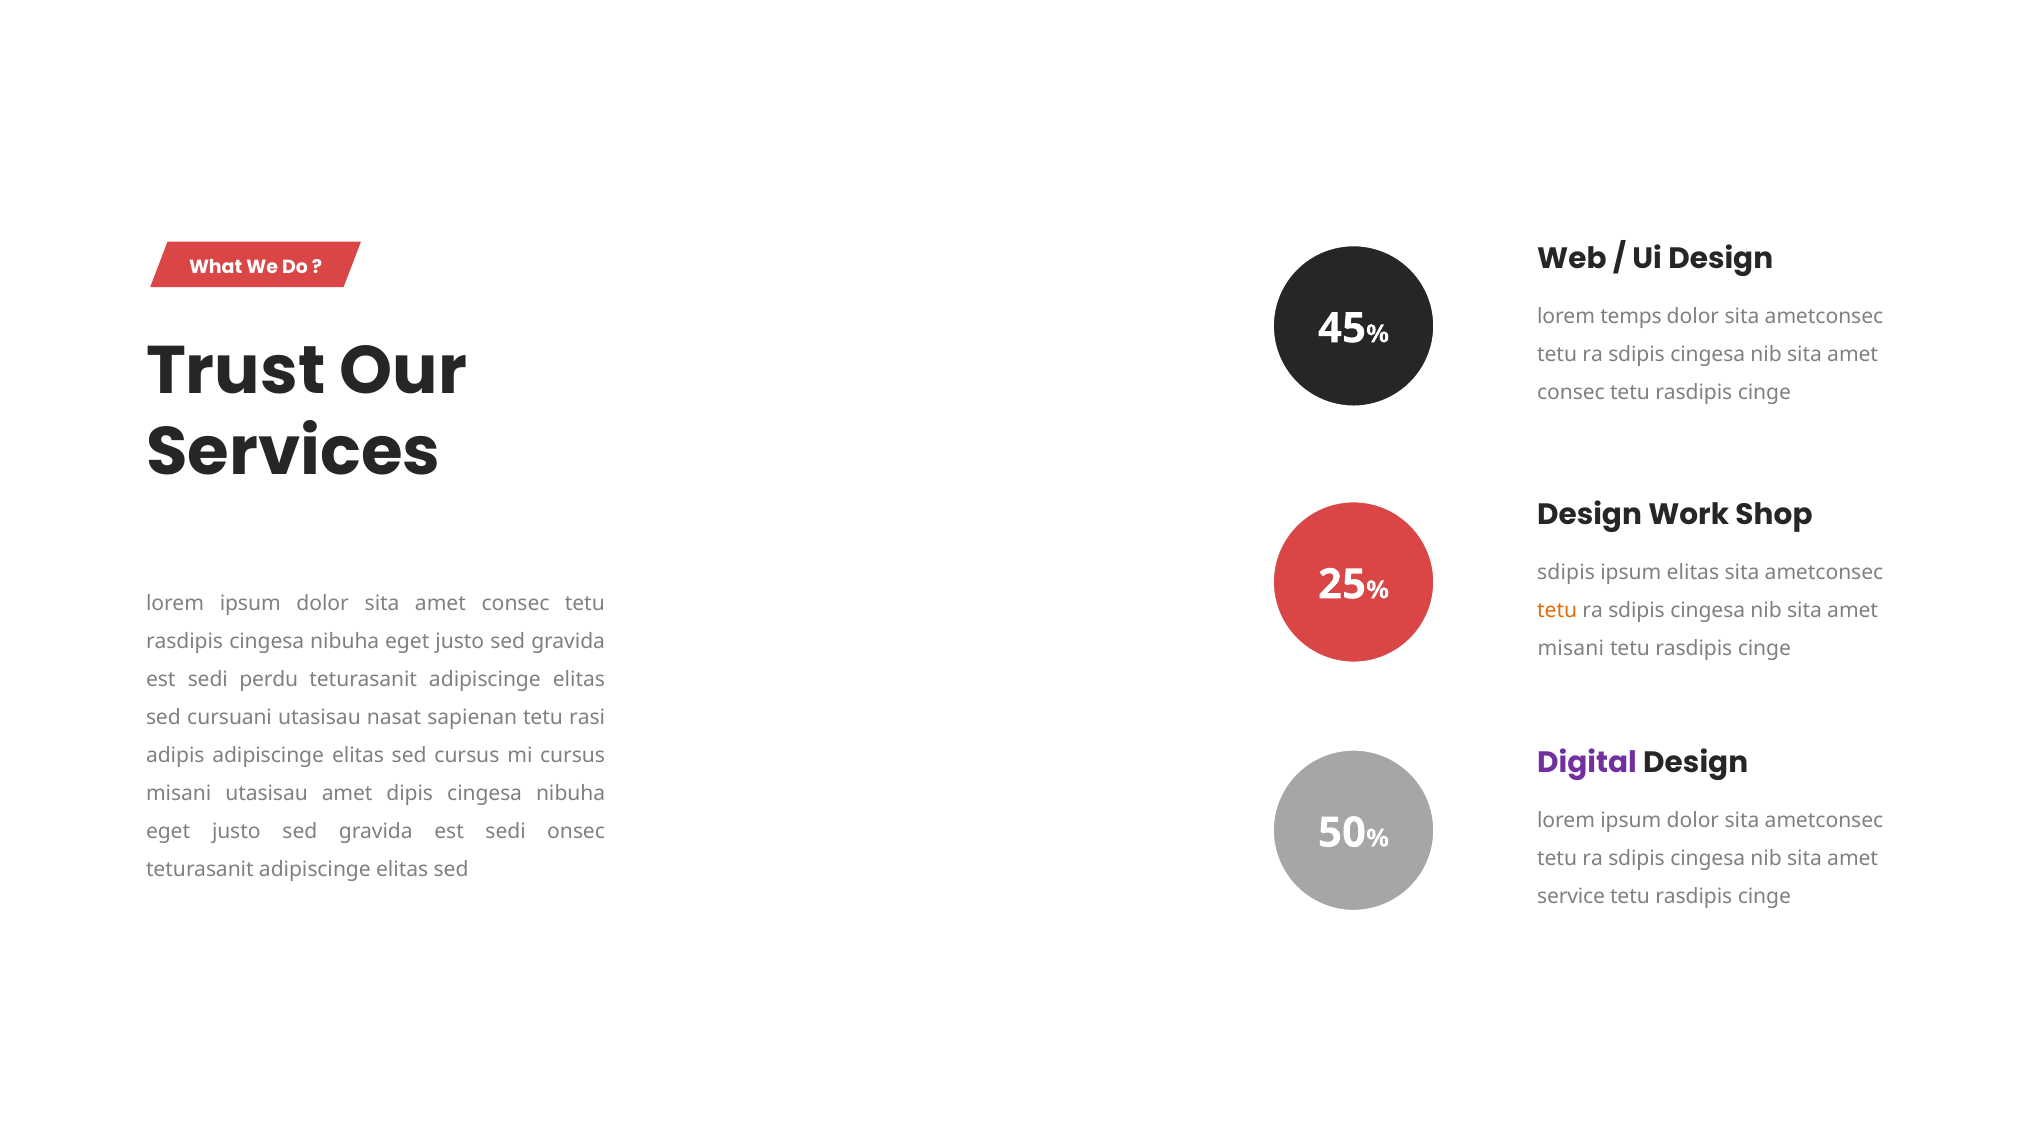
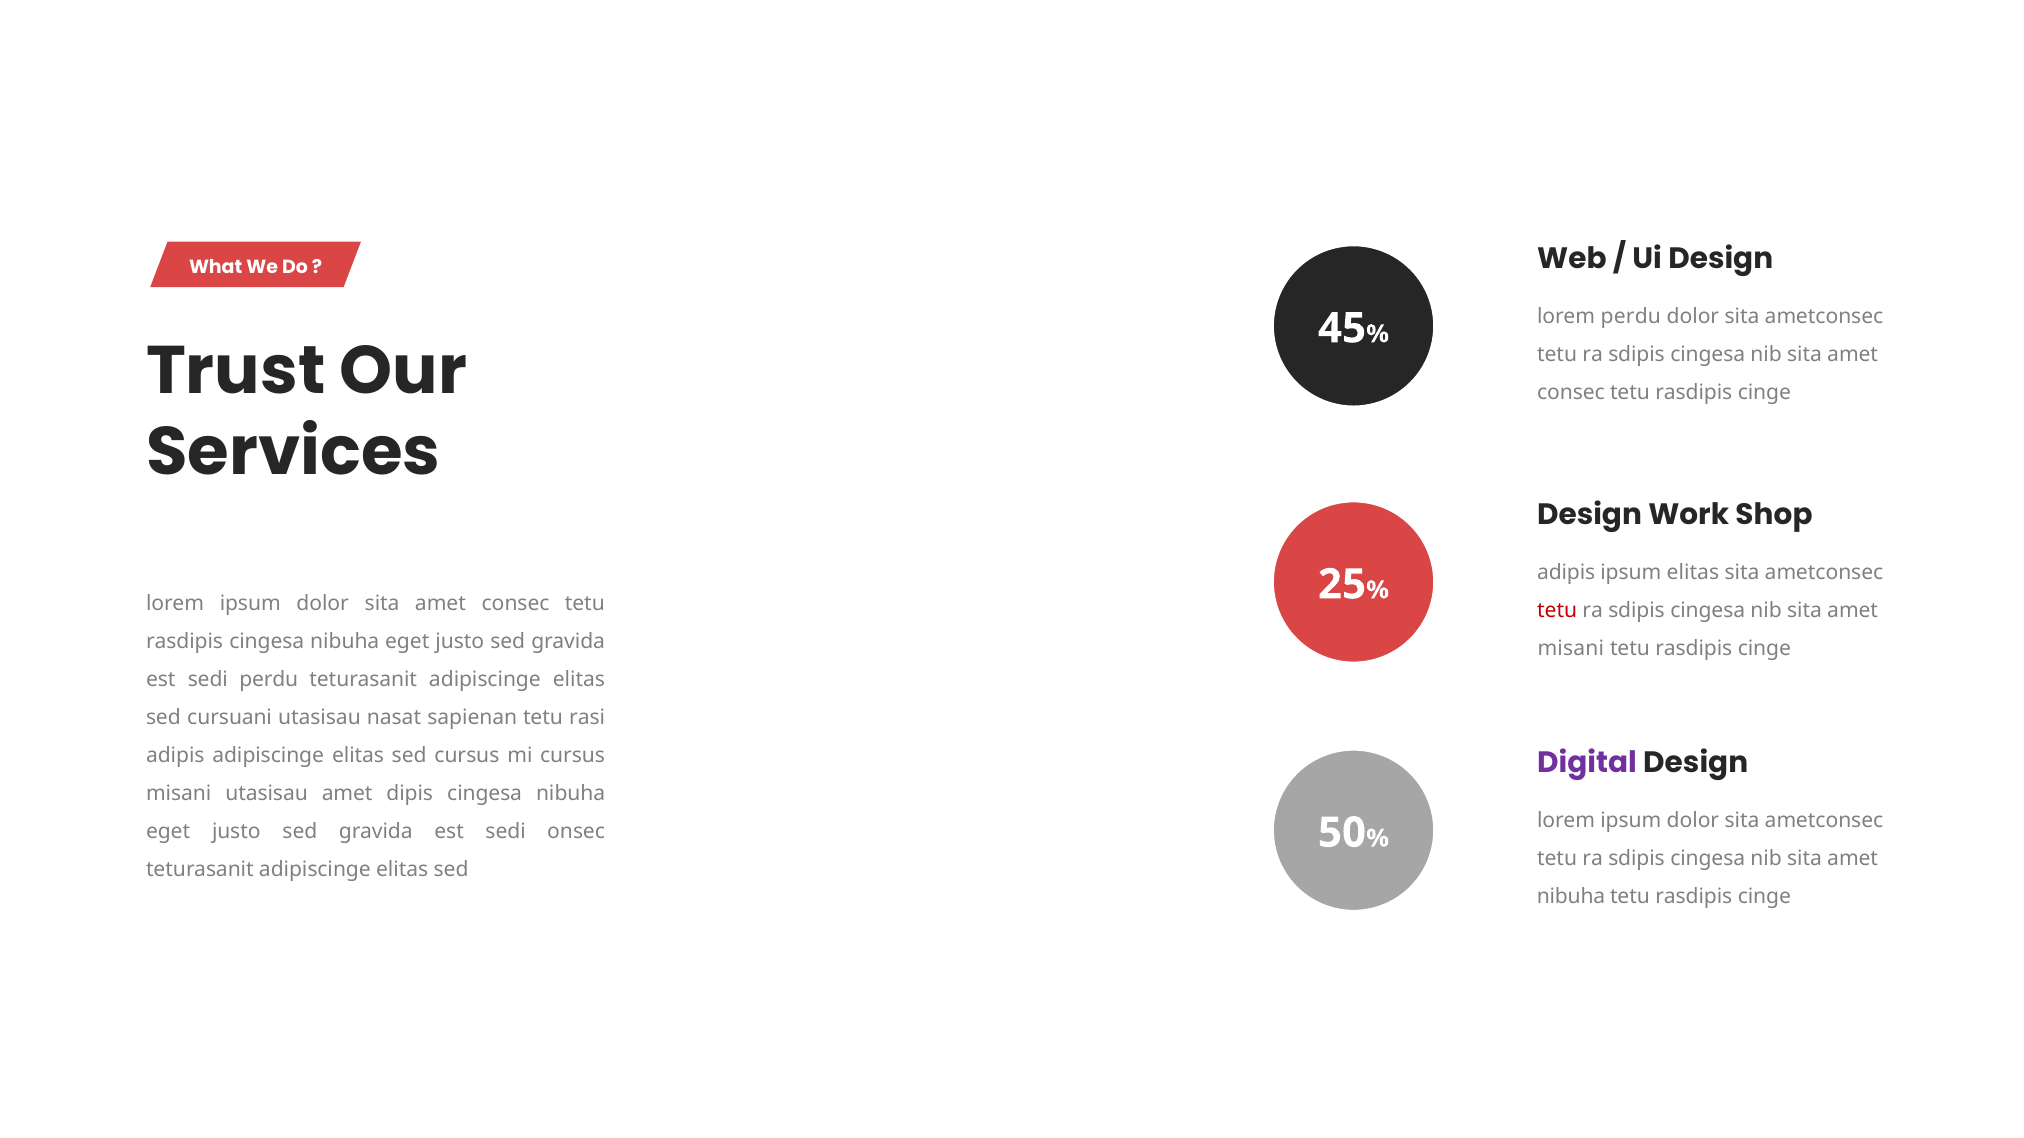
lorem temps: temps -> perdu
sdipis at (1566, 573): sdipis -> adipis
tetu at (1557, 611) colour: orange -> red
service at (1571, 897): service -> nibuha
